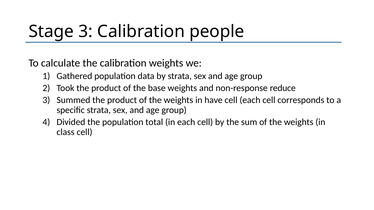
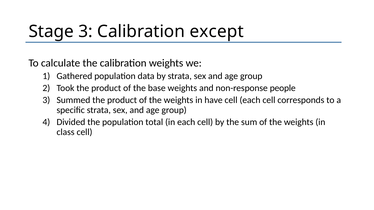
people: people -> except
reduce: reduce -> people
